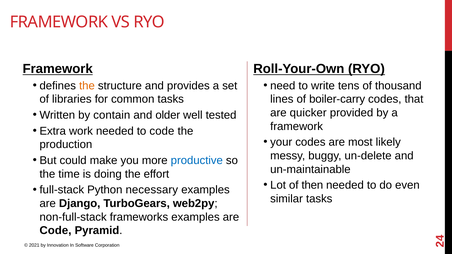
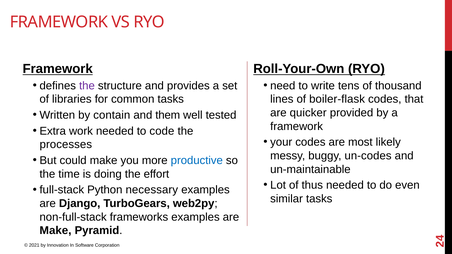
the at (87, 86) colour: orange -> purple
boiler-carry: boiler-carry -> boiler-flask
older: older -> them
production: production -> processes
un-delete: un-delete -> un-codes
then: then -> thus
Code at (55, 231): Code -> Make
